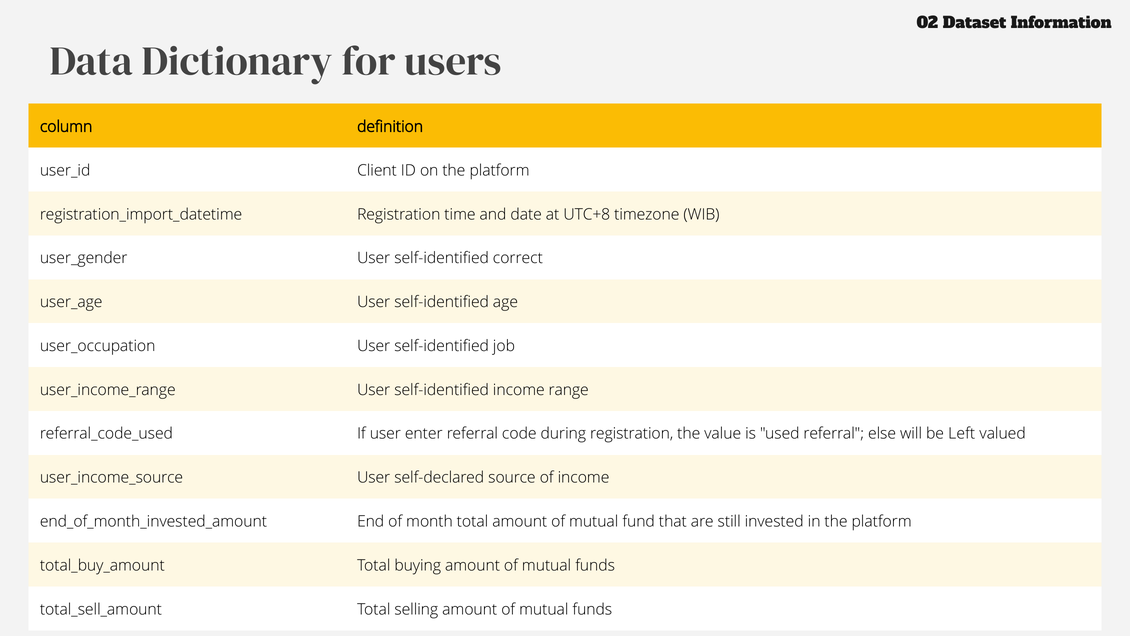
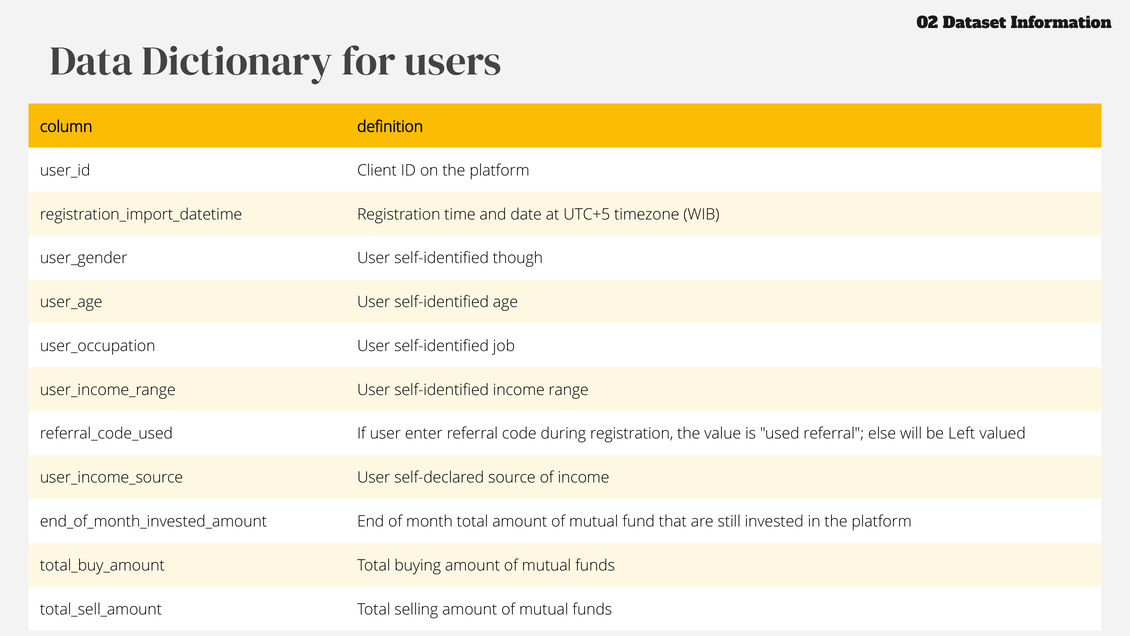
UTC+8: UTC+8 -> UTC+5
correct: correct -> though
